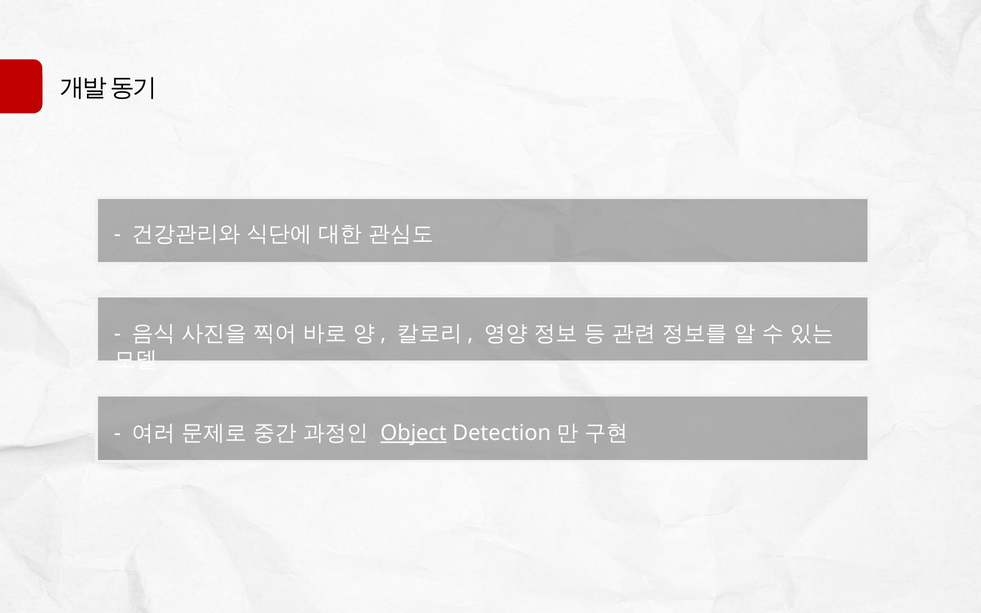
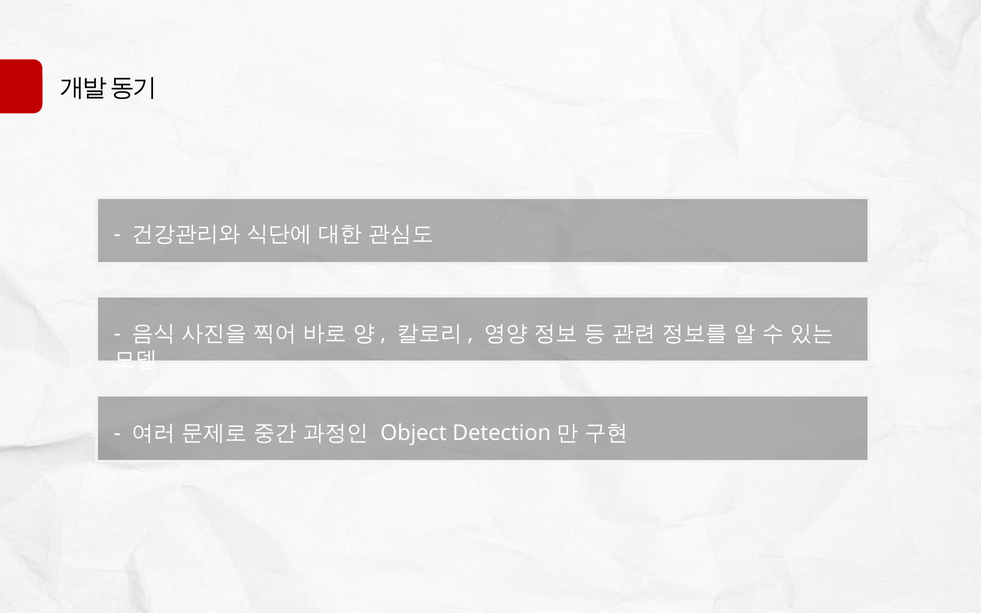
Object underline: present -> none
